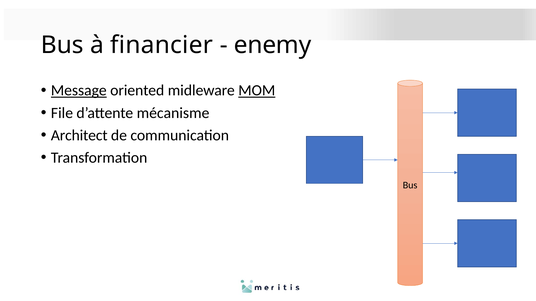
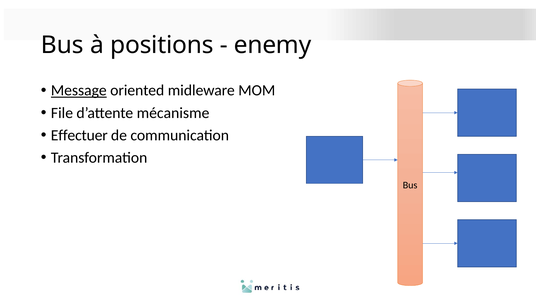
financier: financier -> positions
MOM underline: present -> none
Architect: Architect -> Effectuer
